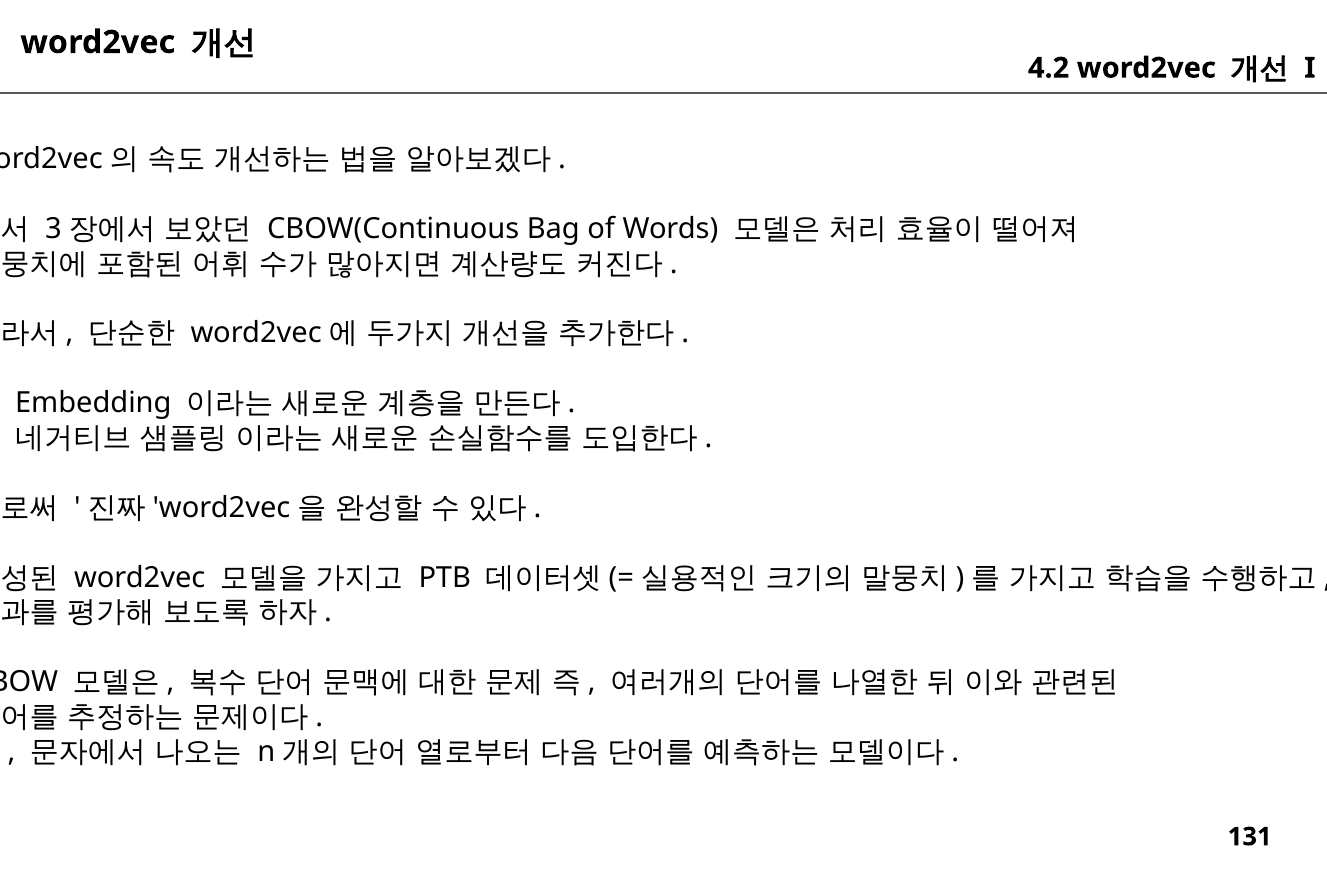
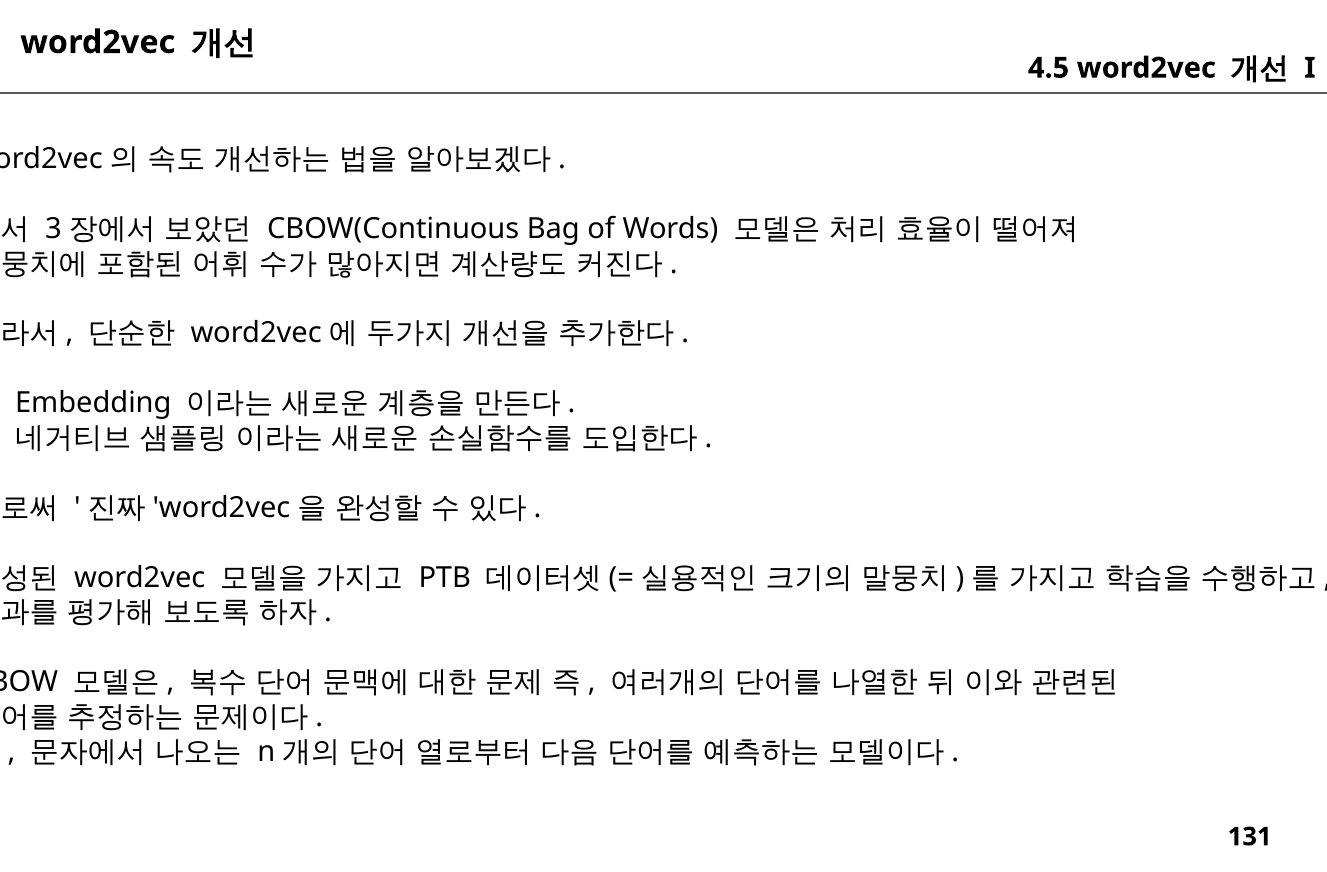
4.2: 4.2 -> 4.5
